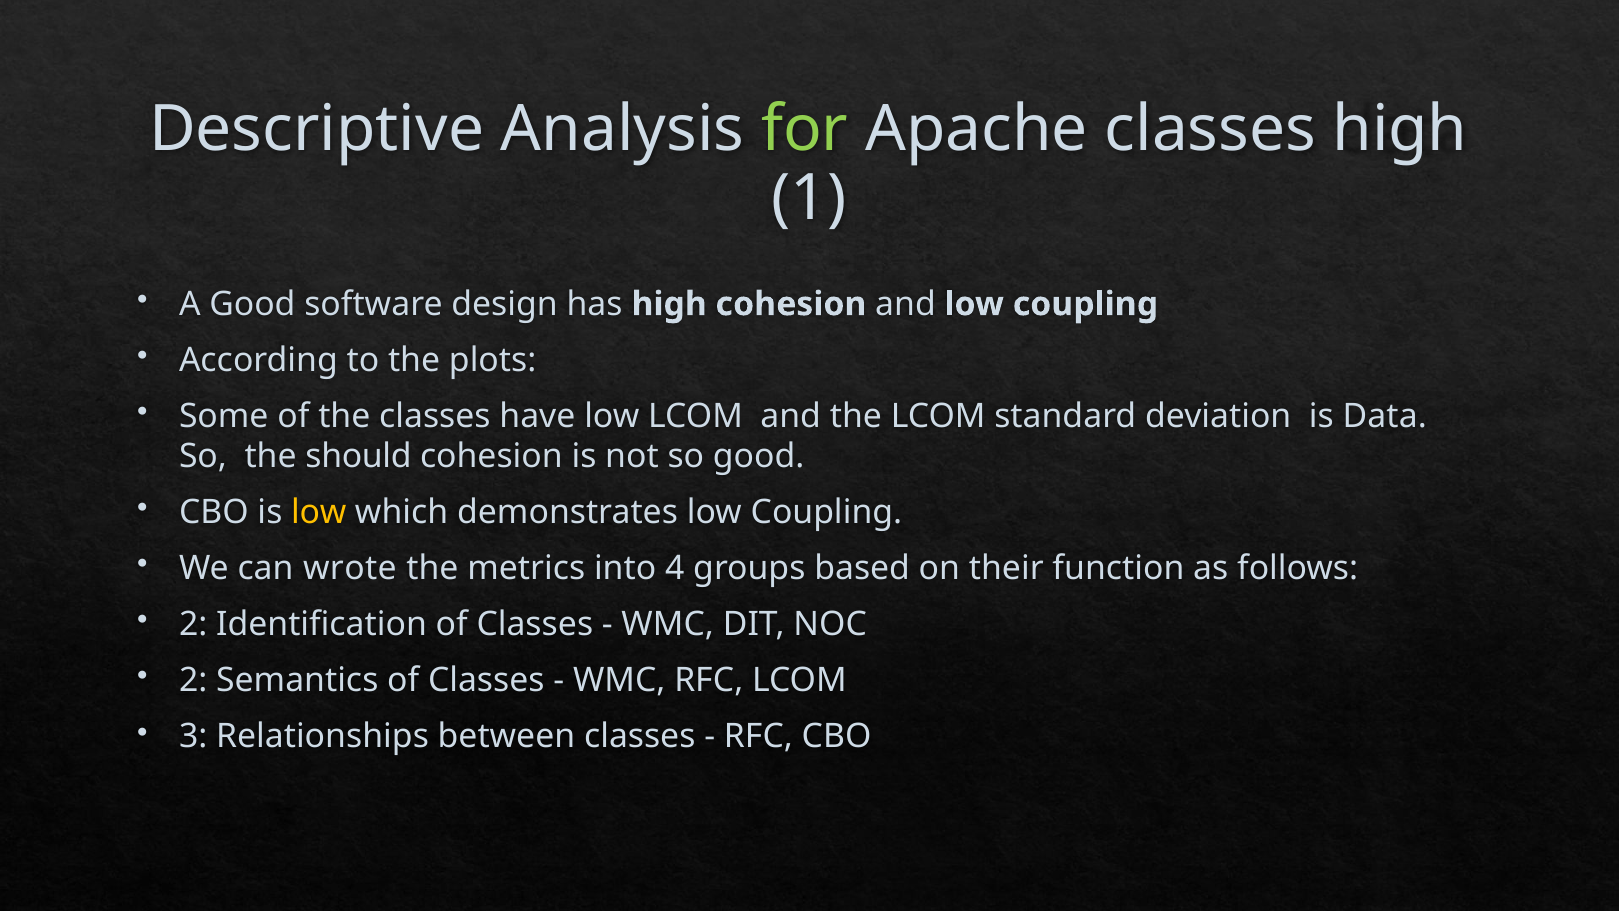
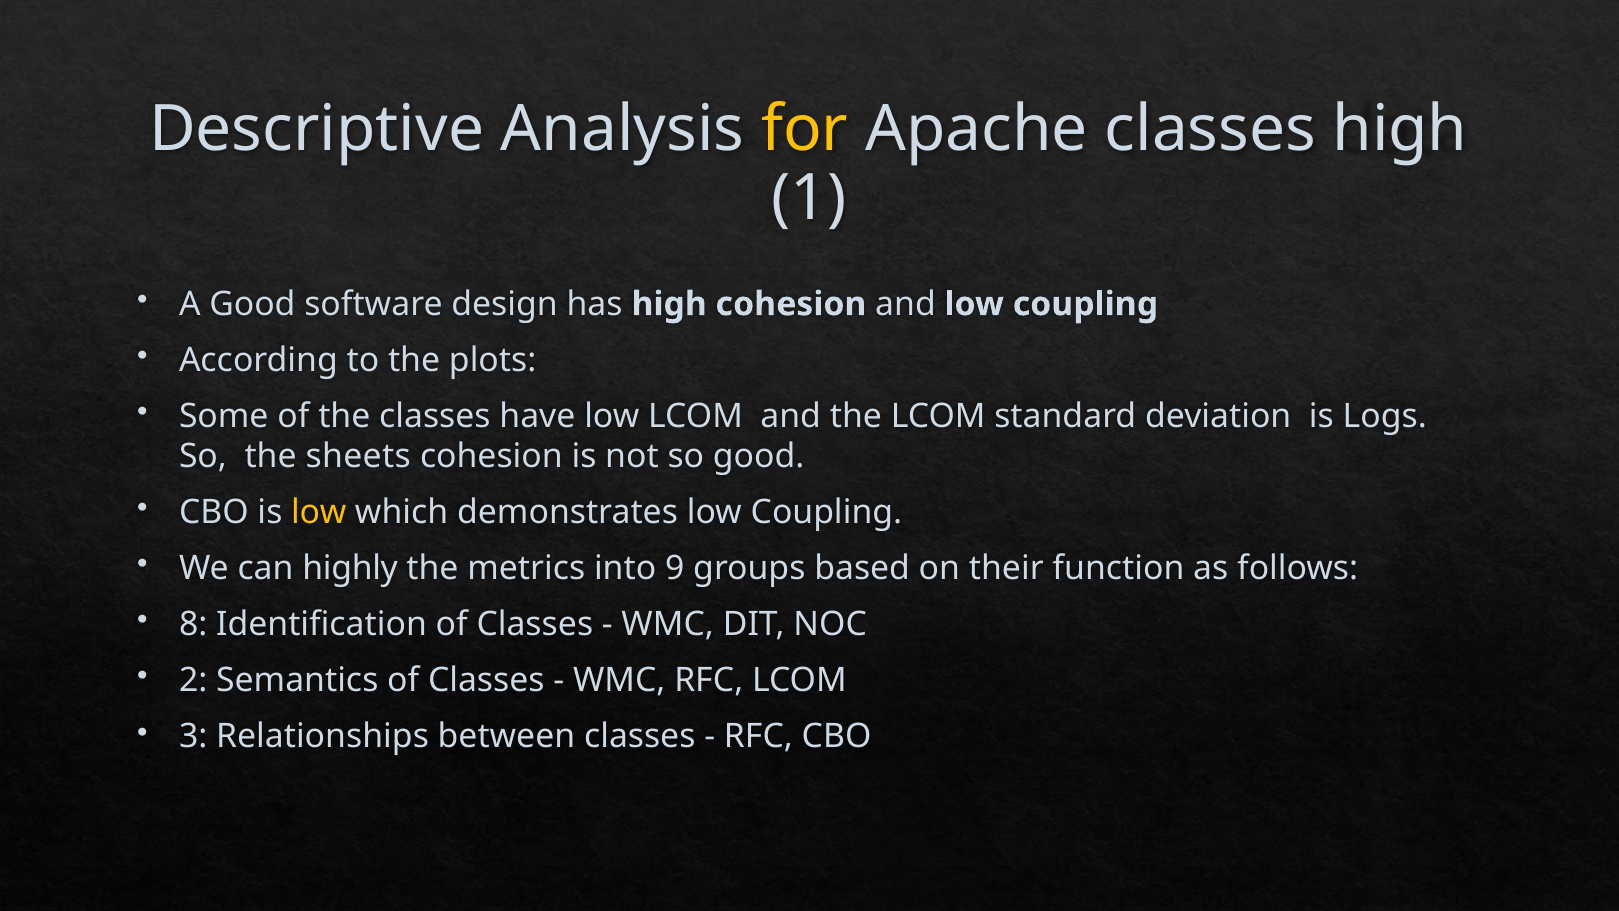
for colour: light green -> yellow
Data: Data -> Logs
should: should -> sheets
wrote: wrote -> highly
4: 4 -> 9
2 at (193, 624): 2 -> 8
